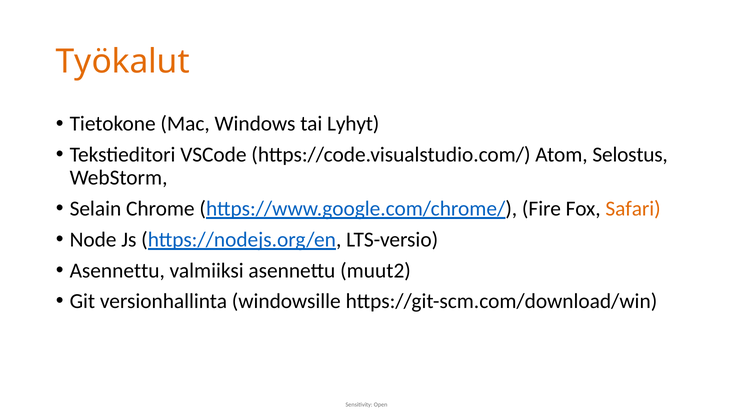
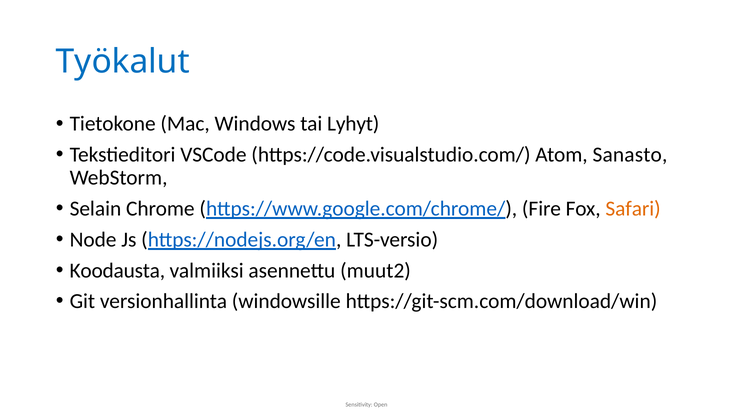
Työkalut colour: orange -> blue
Selostus: Selostus -> Sanasto
Asennettu at (117, 271): Asennettu -> Koodausta
